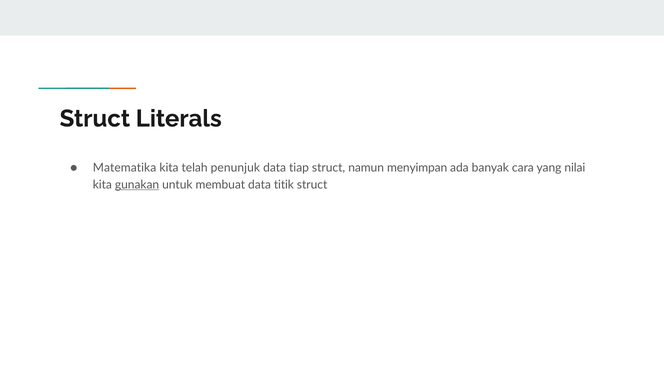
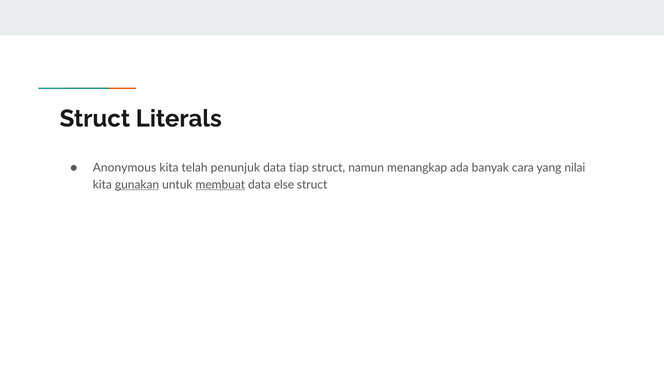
Matematika: Matematika -> Anonymous
menyimpan: menyimpan -> menangkap
membuat underline: none -> present
titik: titik -> else
